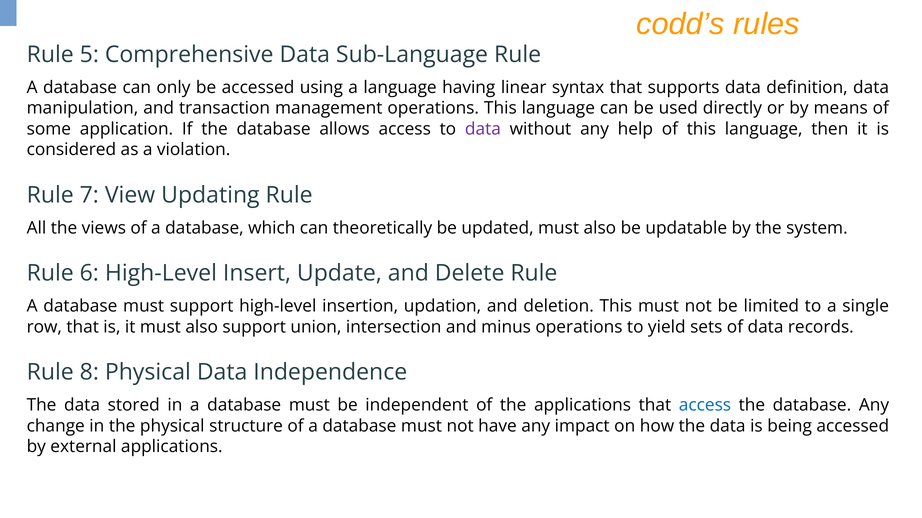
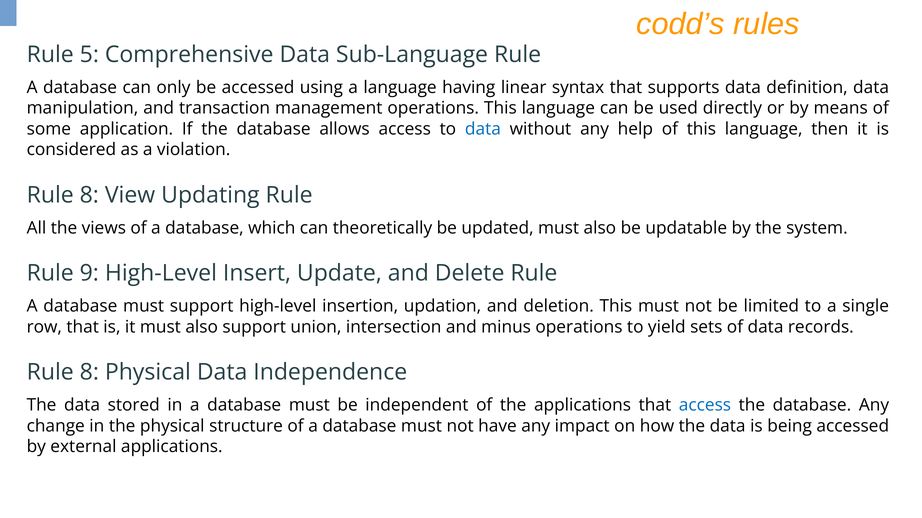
data at (483, 129) colour: purple -> blue
7 at (89, 195): 7 -> 8
6: 6 -> 9
